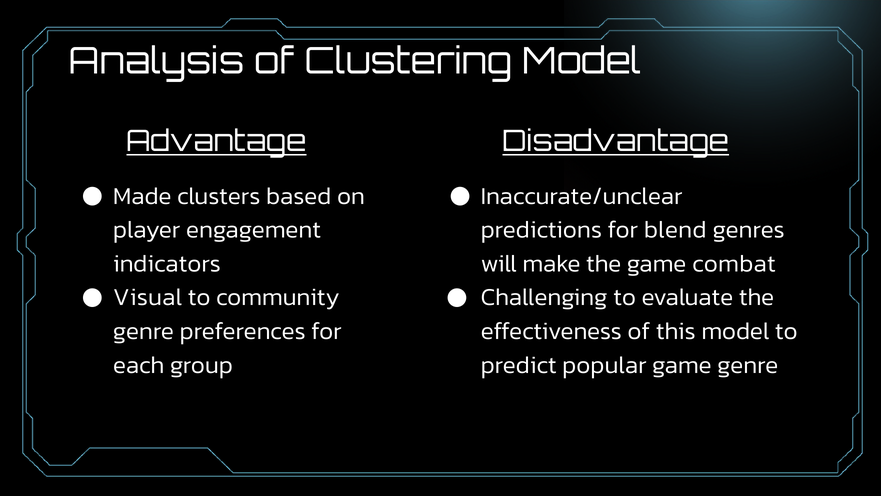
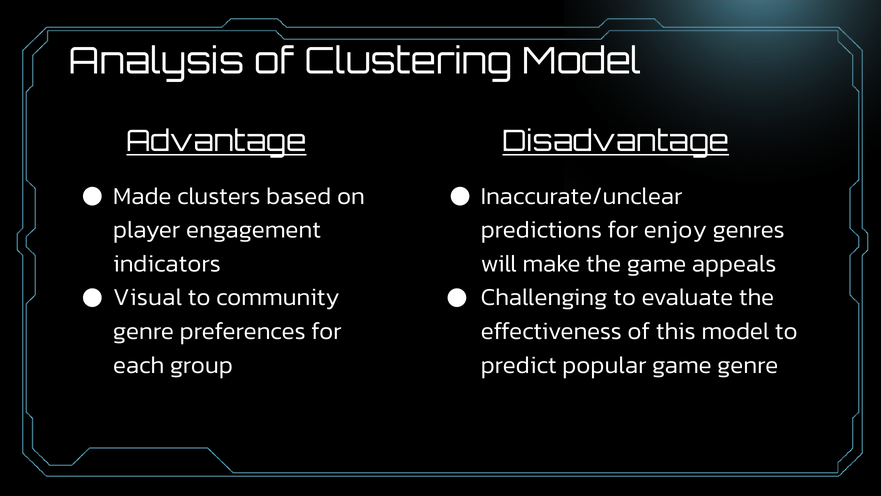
blend: blend -> enjoy
combat: combat -> appeals
